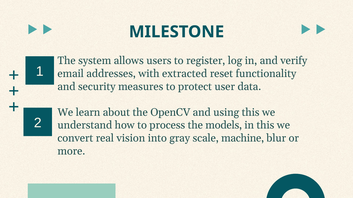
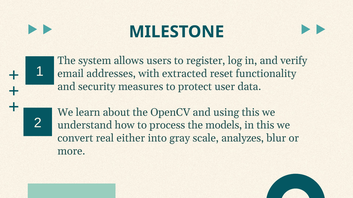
vision: vision -> either
machine: machine -> analyzes
